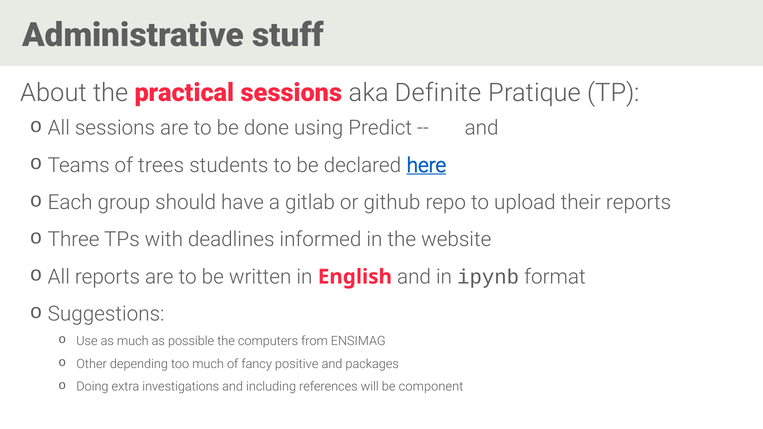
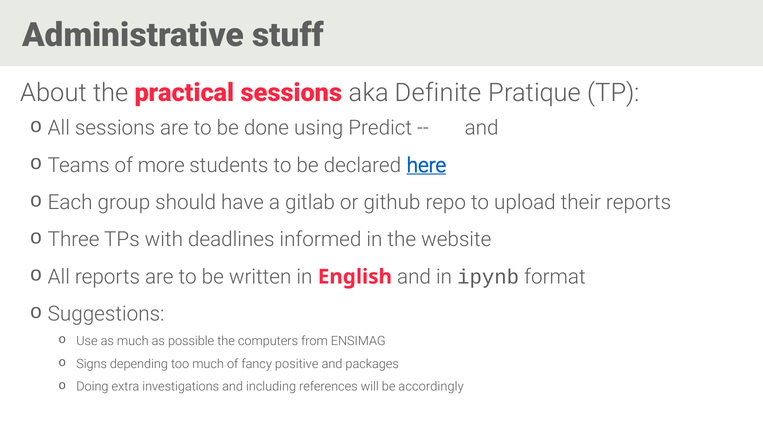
trees: trees -> more
Other: Other -> Signs
component: component -> accordingly
